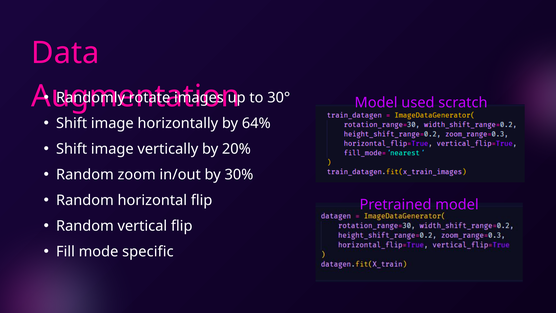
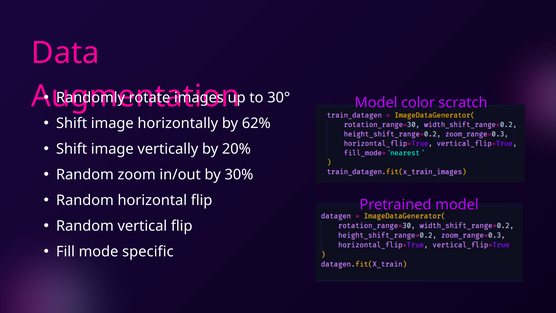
used: used -> color
64%: 64% -> 62%
